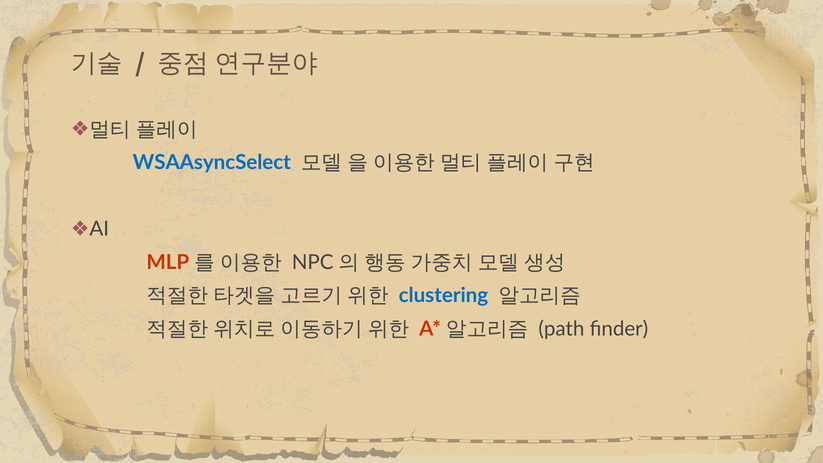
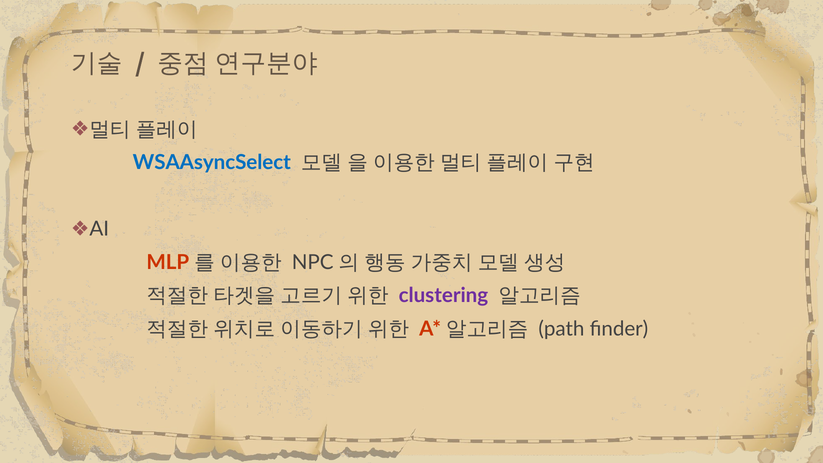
clustering colour: blue -> purple
